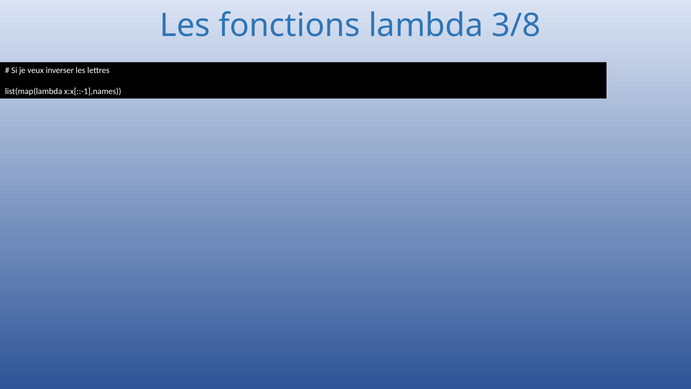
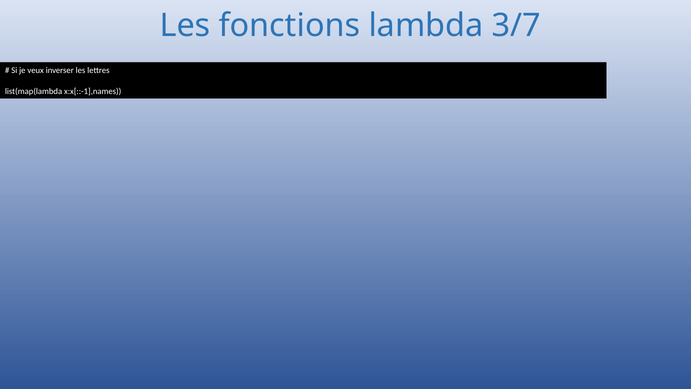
3/8: 3/8 -> 3/7
